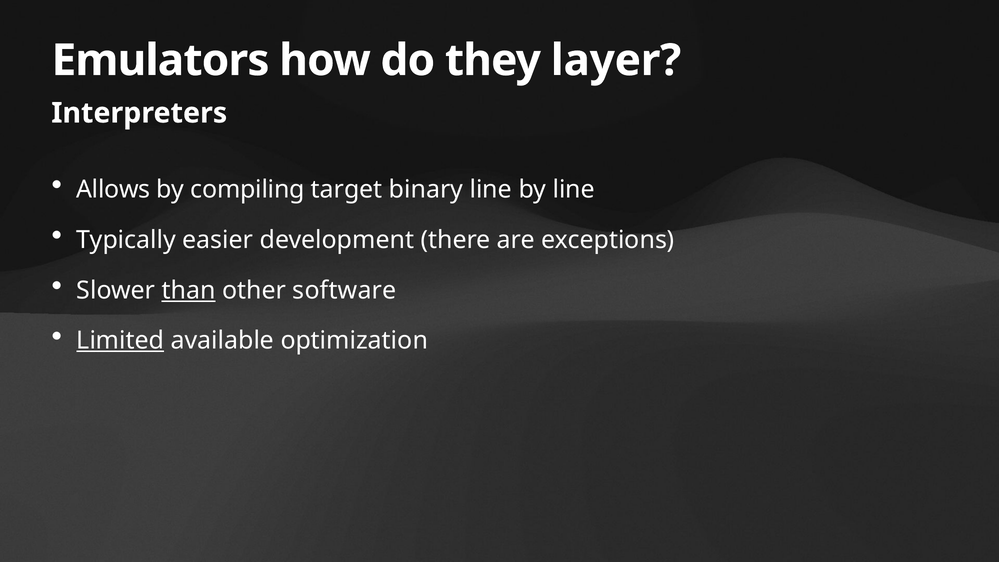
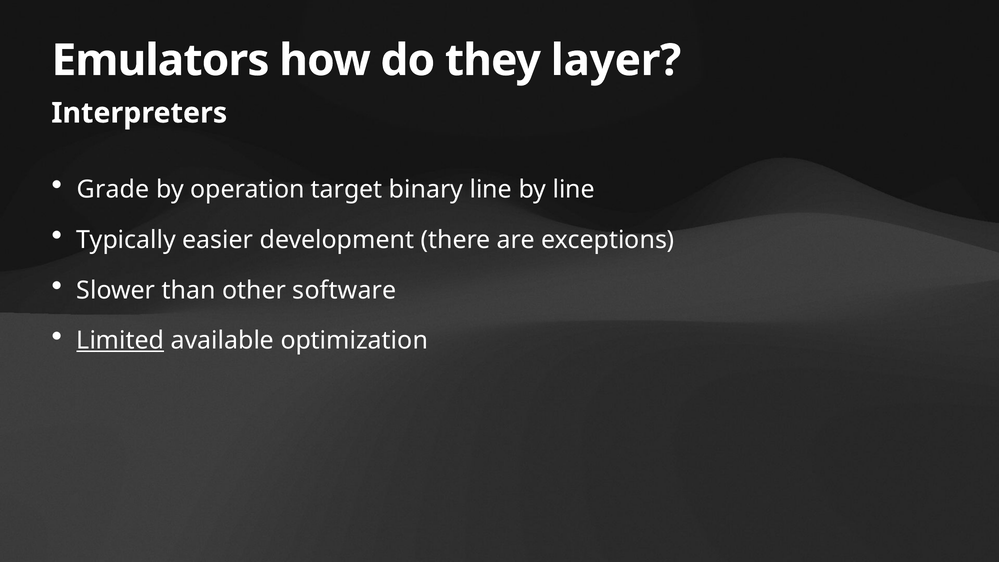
Allows: Allows -> Grade
compiling: compiling -> operation
than underline: present -> none
